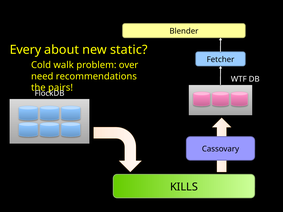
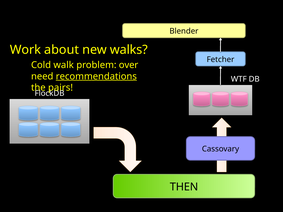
Every: Every -> Work
static: static -> walks
recommendations underline: none -> present
KILLS: KILLS -> THEN
